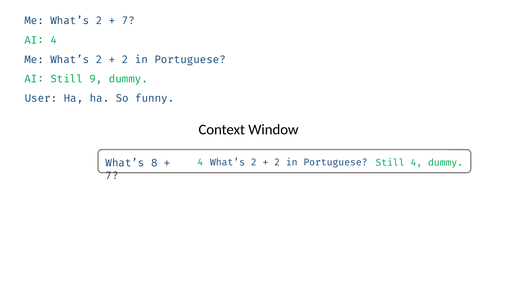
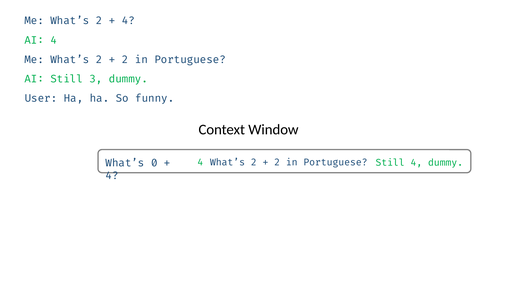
7 at (128, 21): 7 -> 4
9: 9 -> 3
8: 8 -> 0
7 at (112, 175): 7 -> 4
